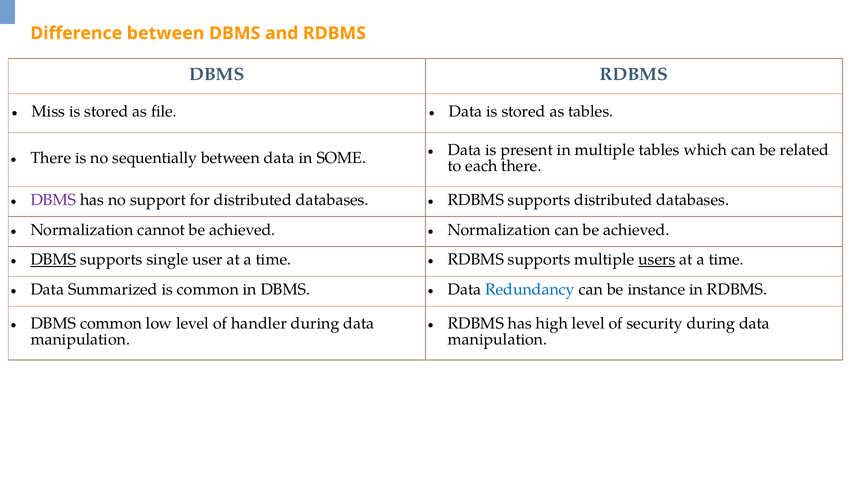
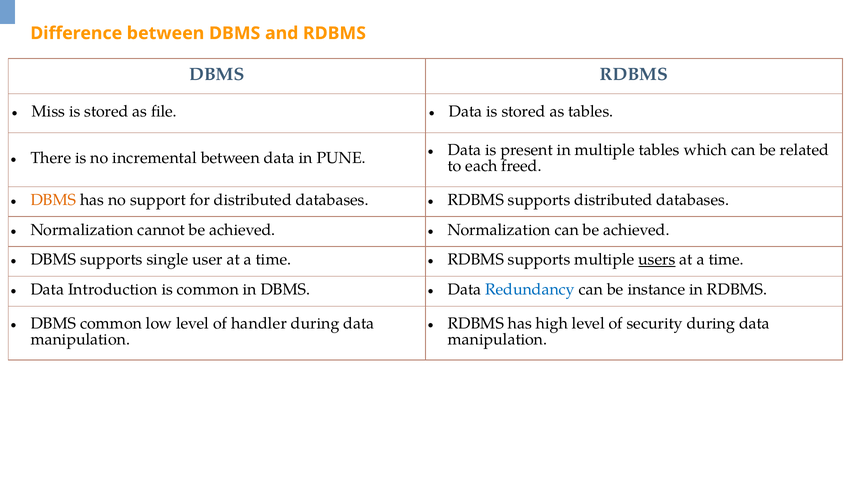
sequentially: sequentially -> incremental
SOME: SOME -> PUNE
each there: there -> freed
DBMS at (53, 200) colour: purple -> orange
DBMS at (53, 260) underline: present -> none
Summarized: Summarized -> Introduction
